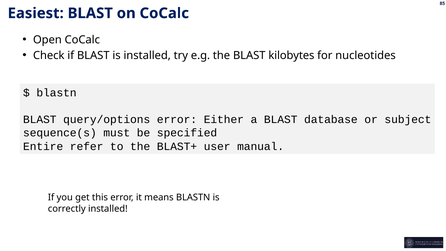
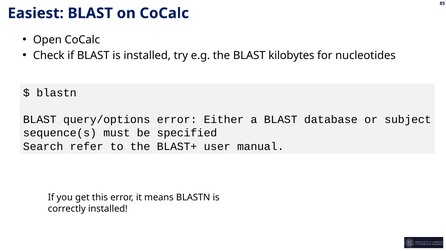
Entire: Entire -> Search
